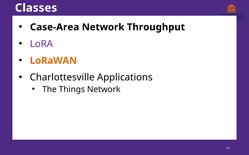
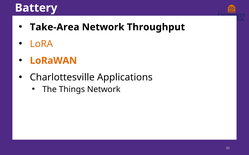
Classes: Classes -> Battery
Case-Area: Case-Area -> Take-Area
LoRA colour: purple -> orange
